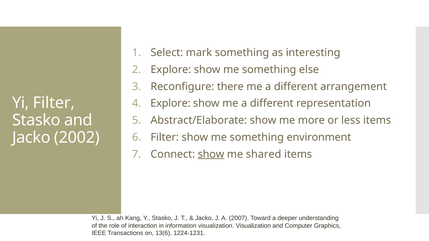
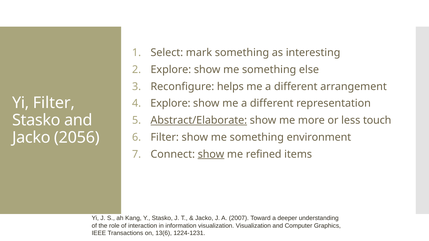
there: there -> helps
Abstract/Elaborate underline: none -> present
less items: items -> touch
2002: 2002 -> 2056
shared: shared -> refined
